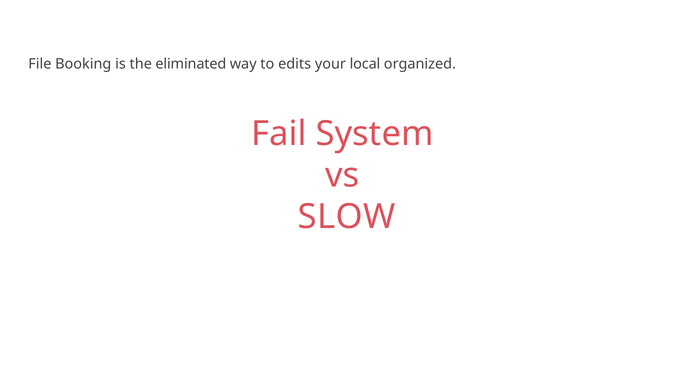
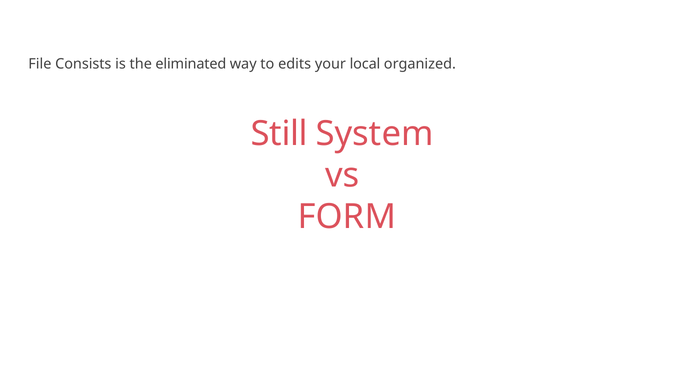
Booking: Booking -> Consists
Fail: Fail -> Still
SLOW: SLOW -> FORM
